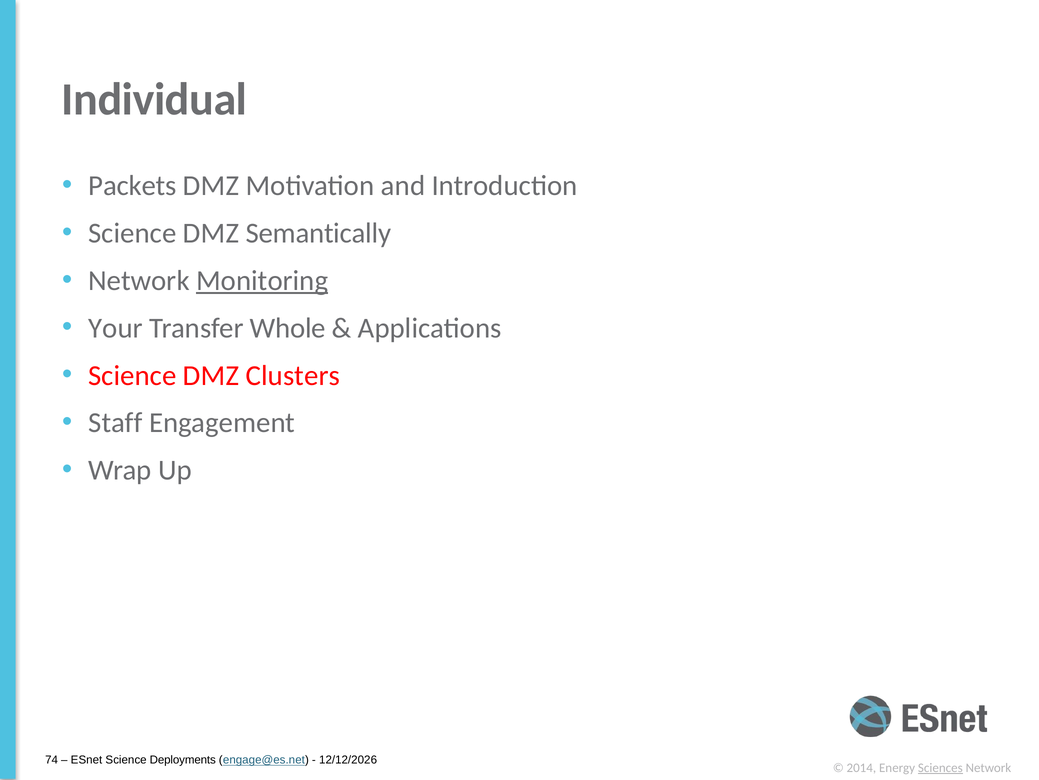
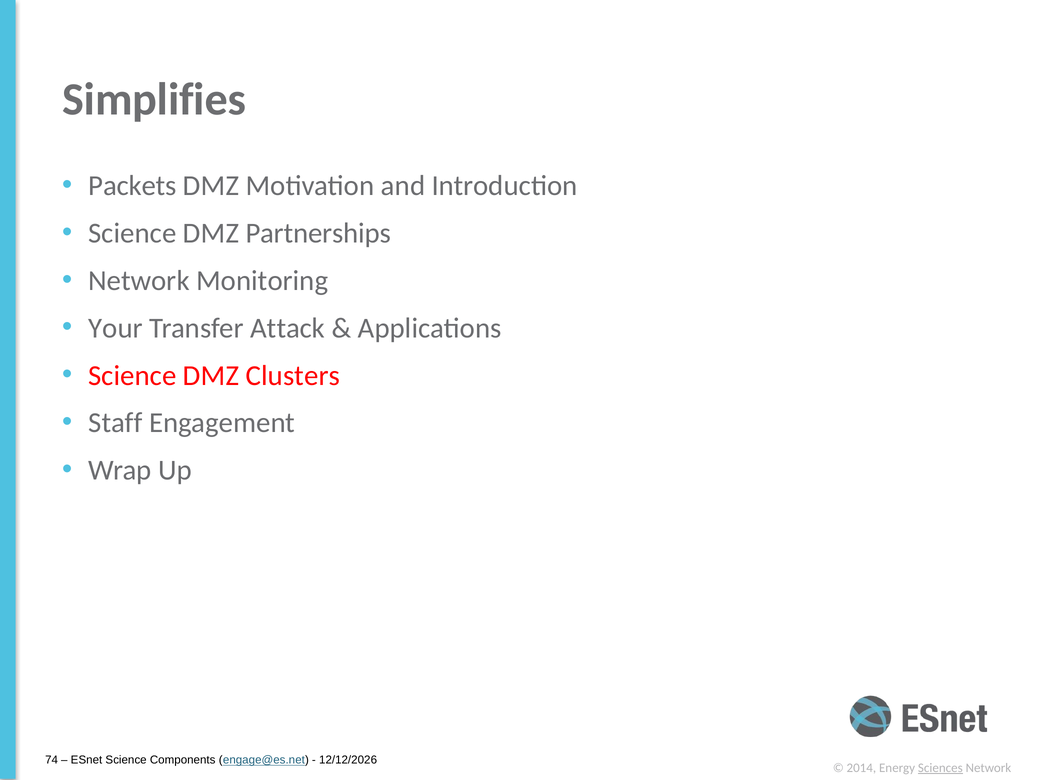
Individual: Individual -> Simplifies
Semantically: Semantically -> Partnerships
Monitoring underline: present -> none
Whole: Whole -> Attack
Deployments: Deployments -> Components
